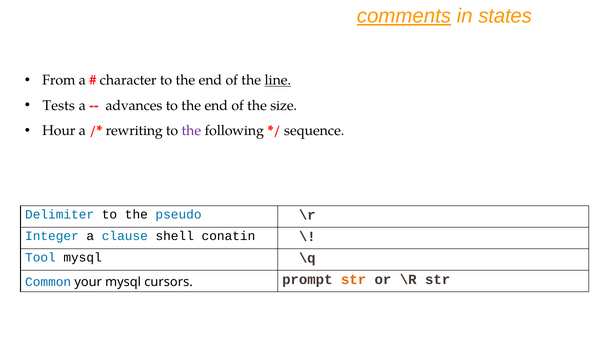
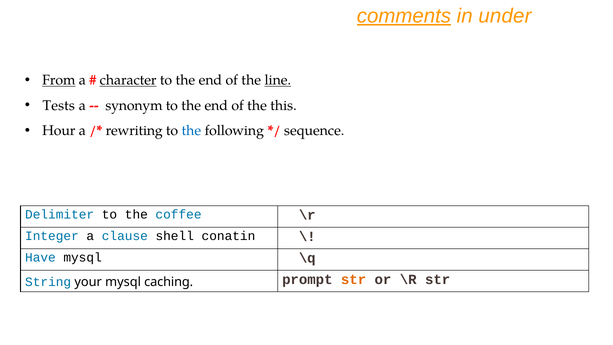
states: states -> under
From underline: none -> present
character underline: none -> present
advances: advances -> synonym
size: size -> this
the at (191, 131) colour: purple -> blue
pseudo: pseudo -> coffee
Tool: Tool -> Have
Common: Common -> String
cursors: cursors -> caching
